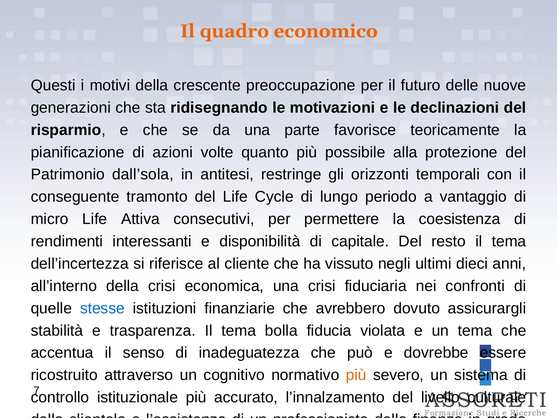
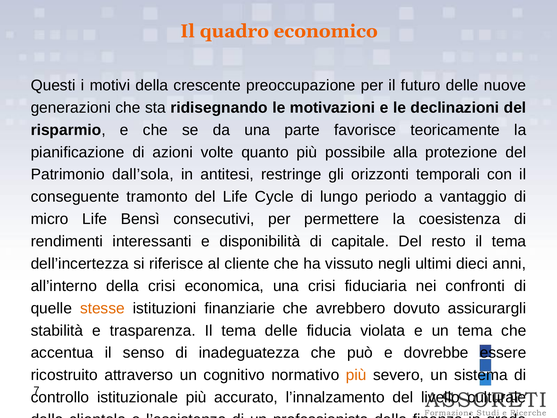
Attiva: Attiva -> Bensì
stesse colour: blue -> orange
tema bolla: bolla -> delle
